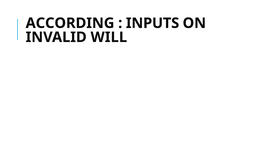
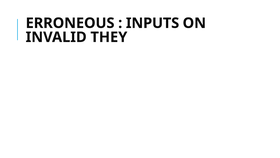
ACCORDING: ACCORDING -> ERRONEOUS
WILL: WILL -> THEY
